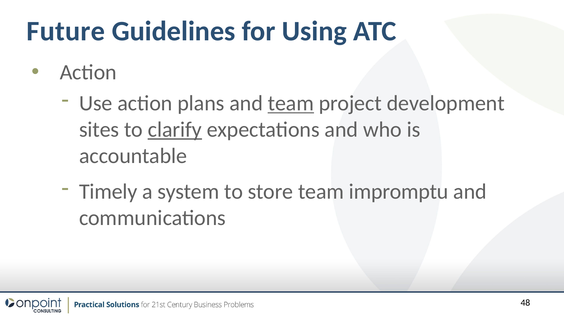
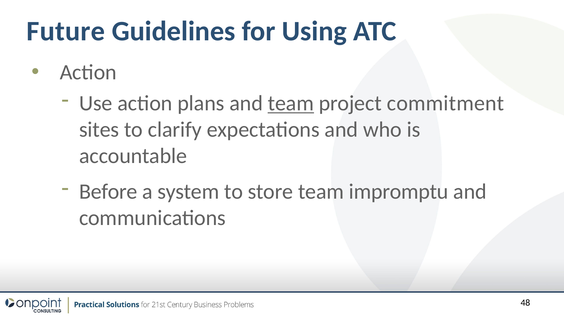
development: development -> commitment
clarify underline: present -> none
Timely: Timely -> Before
